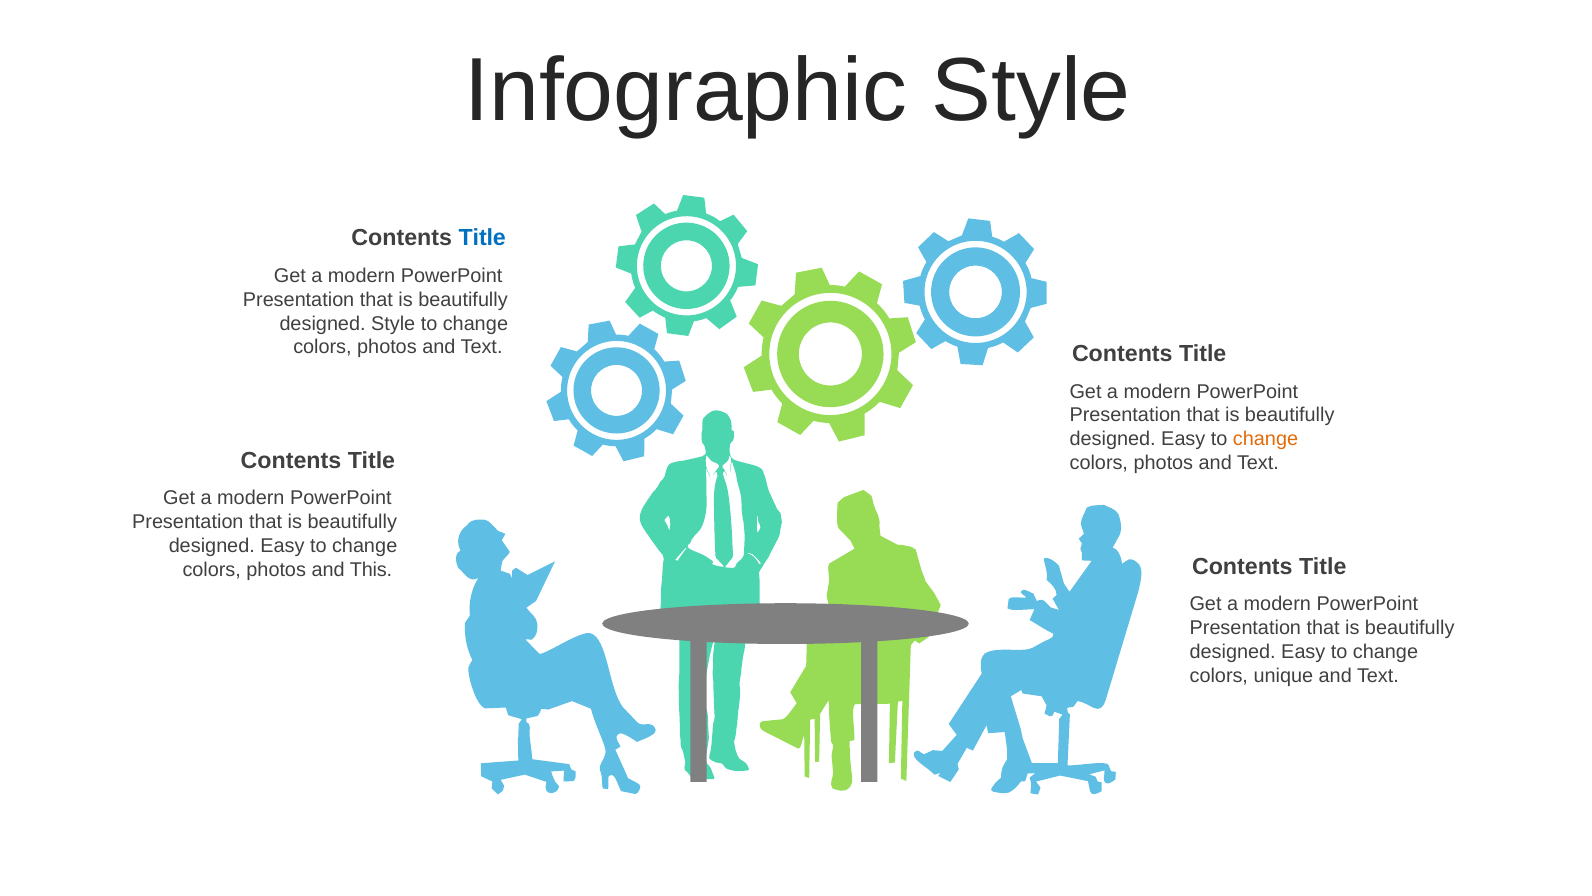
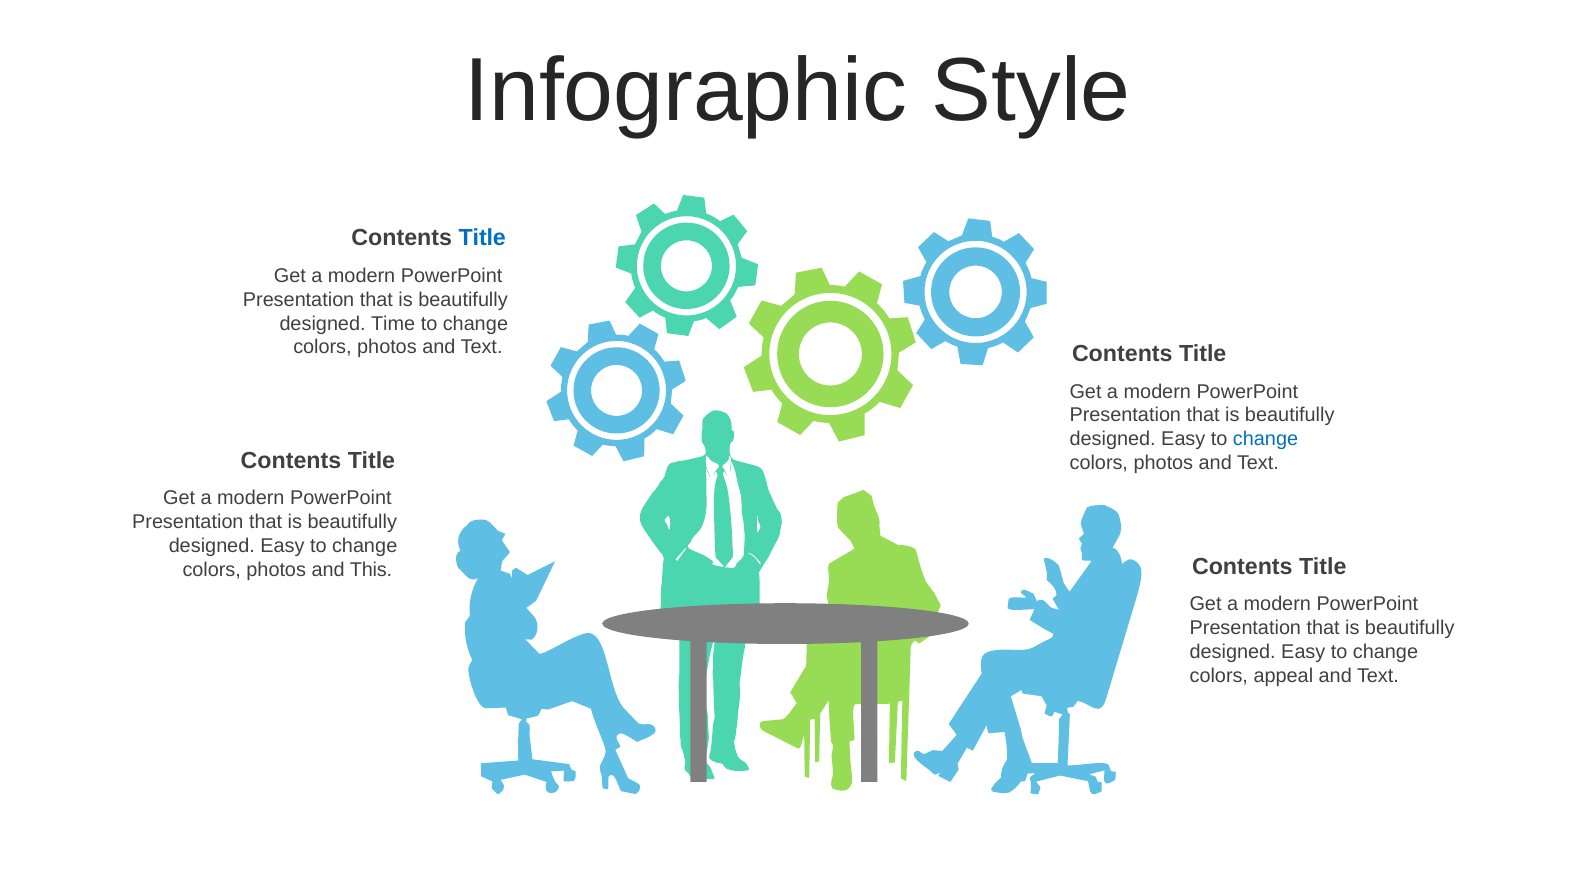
designed Style: Style -> Time
change at (1266, 439) colour: orange -> blue
unique: unique -> appeal
